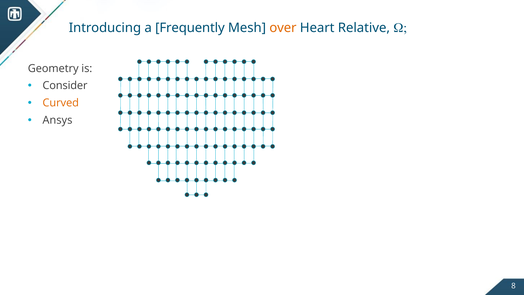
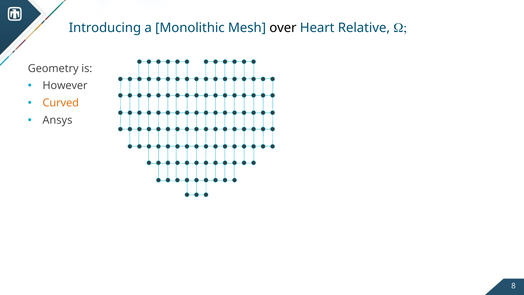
Frequently: Frequently -> Monolithic
over colour: orange -> black
Consider: Consider -> However
